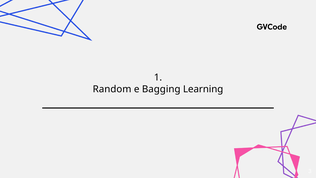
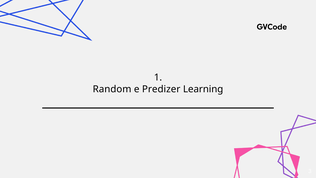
Bagging: Bagging -> Predizer
